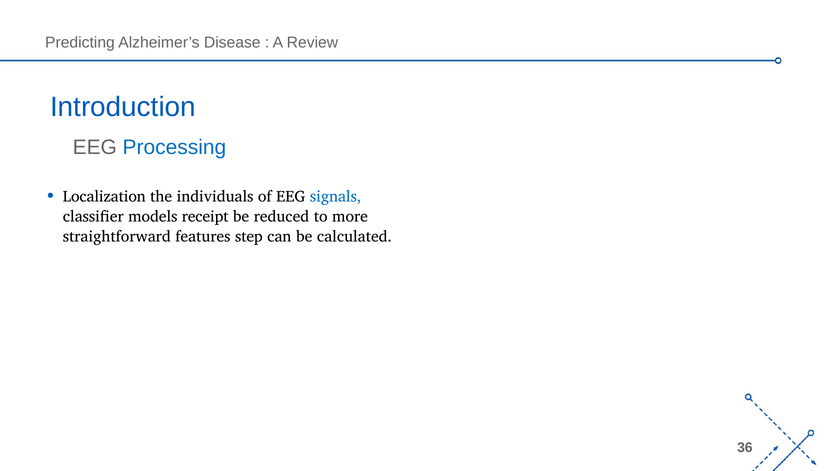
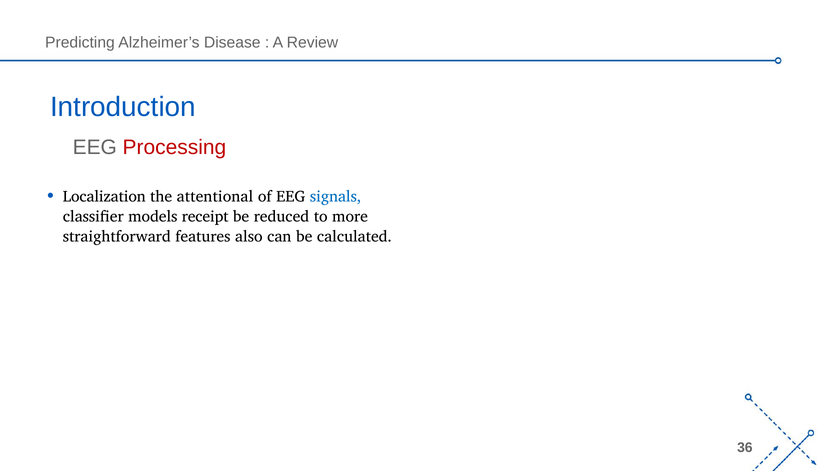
Processing colour: blue -> red
individuals: individuals -> attentional
step: step -> also
